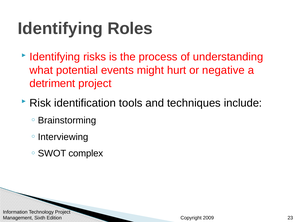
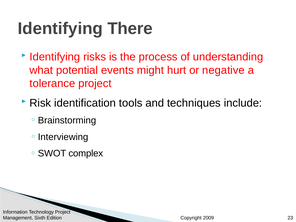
Roles: Roles -> There
detriment: detriment -> tolerance
